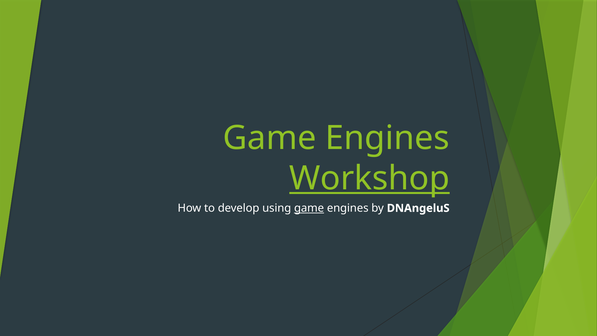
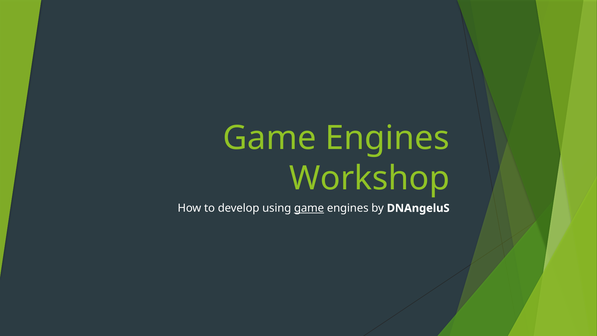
Workshop underline: present -> none
